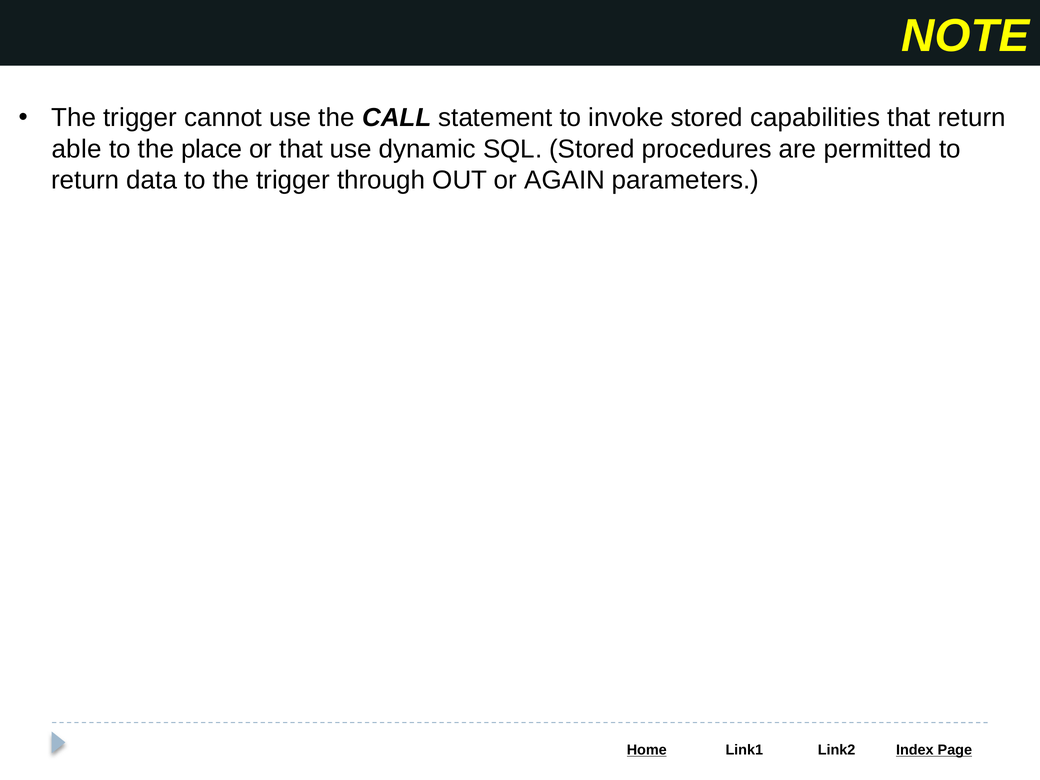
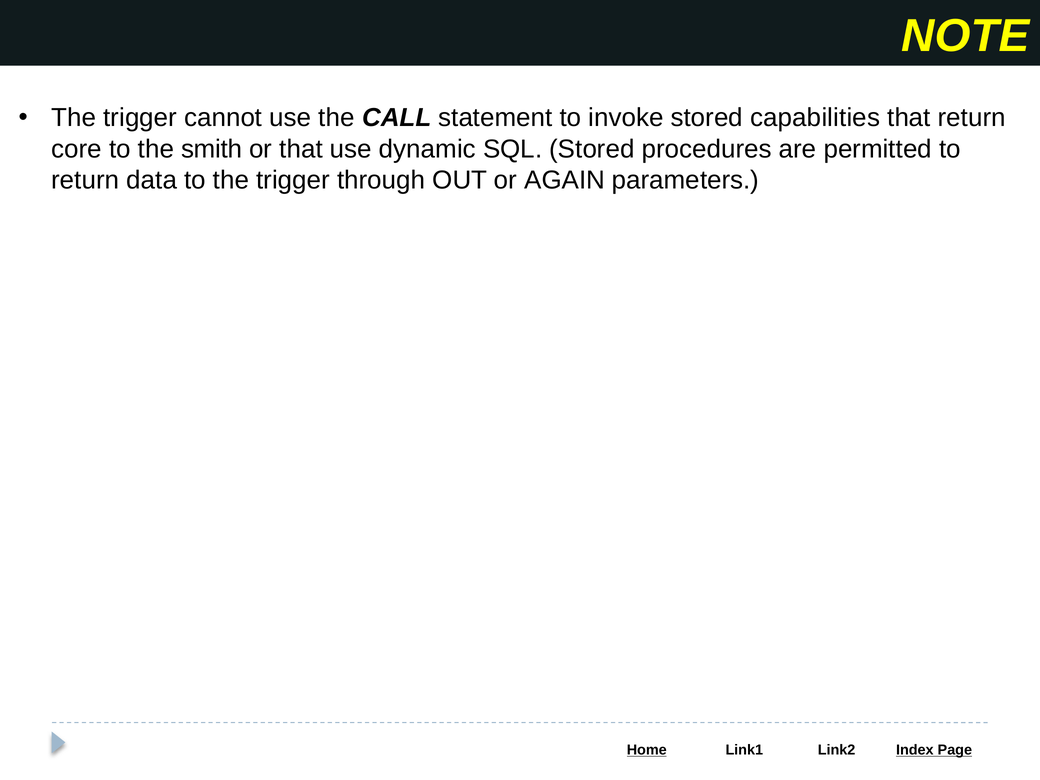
able: able -> core
place: place -> smith
